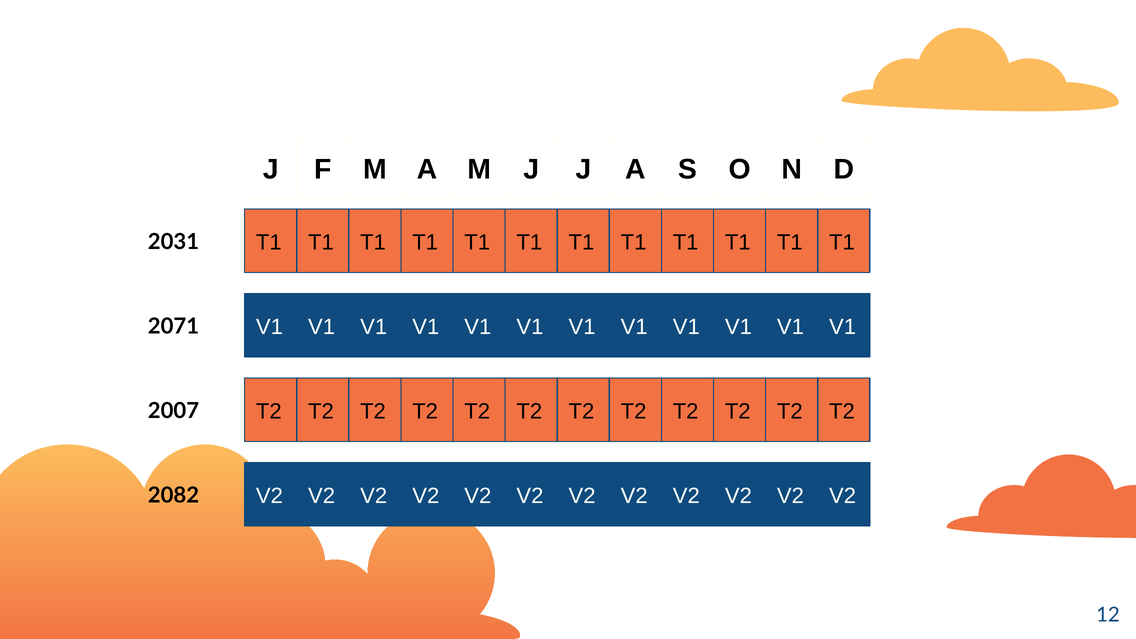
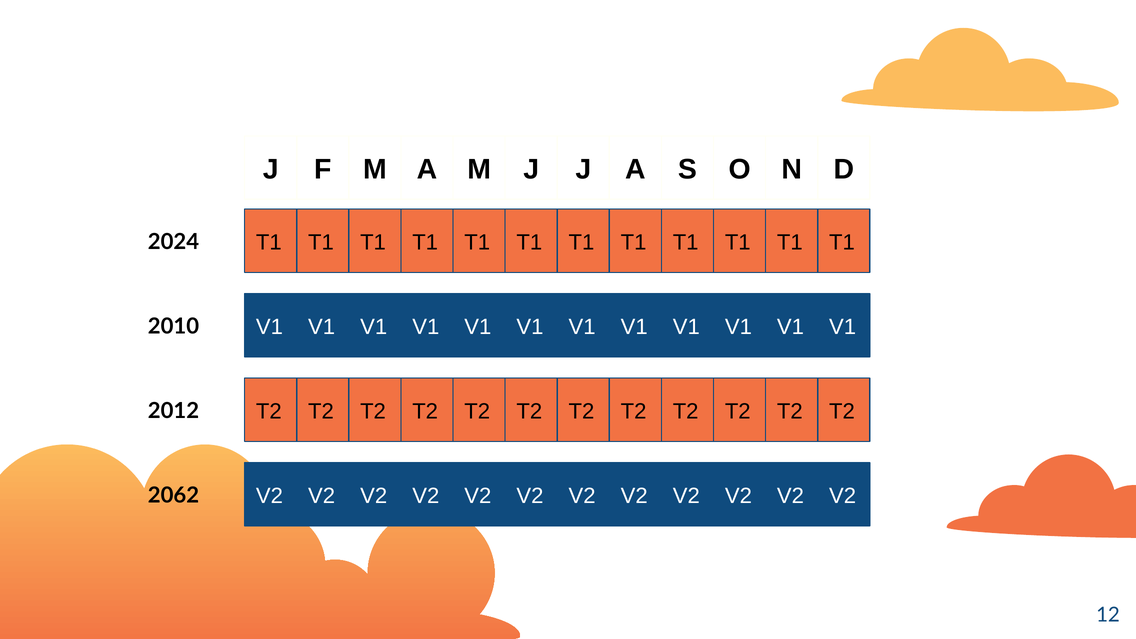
2031: 2031 -> 2024
2071: 2071 -> 2010
2007: 2007 -> 2012
2082: 2082 -> 2062
